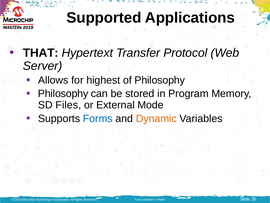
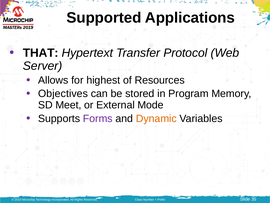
of Philosophy: Philosophy -> Resources
Philosophy at (63, 93): Philosophy -> Objectives
Files: Files -> Meet
Forms colour: blue -> purple
